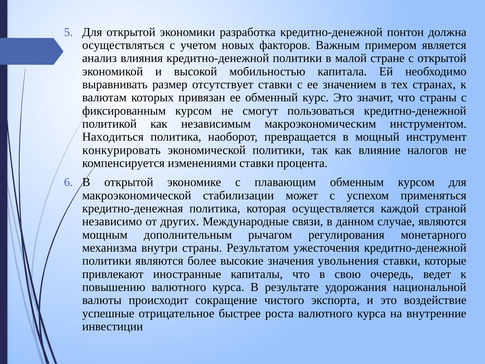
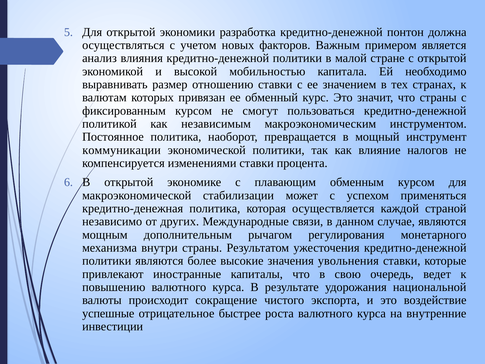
отсутствует: отсутствует -> отношению
Находиться: Находиться -> Постоянное
конкурировать: конкурировать -> коммуникации
